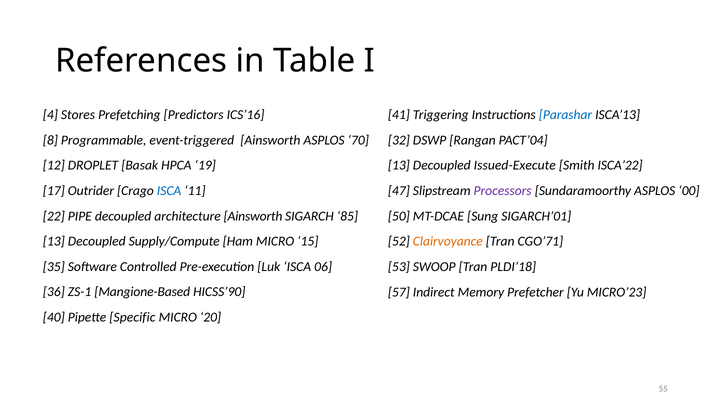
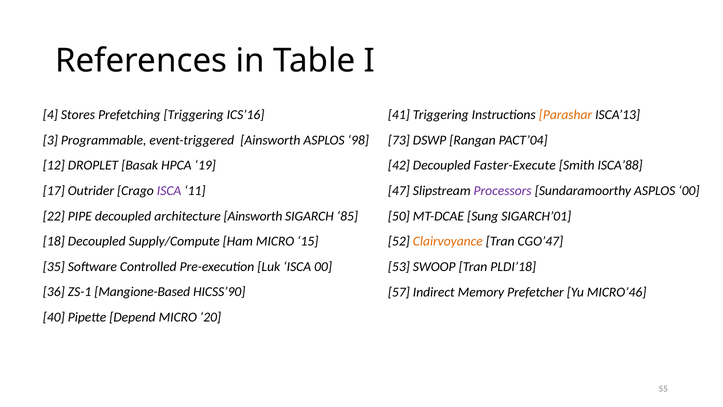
Prefetching Predictors: Predictors -> Triggering
Parashar colour: blue -> orange
8: 8 -> 3
70: 70 -> 98
32: 32 -> 73
13 at (399, 165): 13 -> 42
Issued-Execute: Issued-Execute -> Faster-Execute
ISCA’22: ISCA’22 -> ISCA’88
ISCA at (169, 191) colour: blue -> purple
13 at (54, 241): 13 -> 18
CGO’71: CGO’71 -> CGO’47
ISCA 06: 06 -> 00
MICRO’23: MICRO’23 -> MICRO’46
Specific: Specific -> Depend
